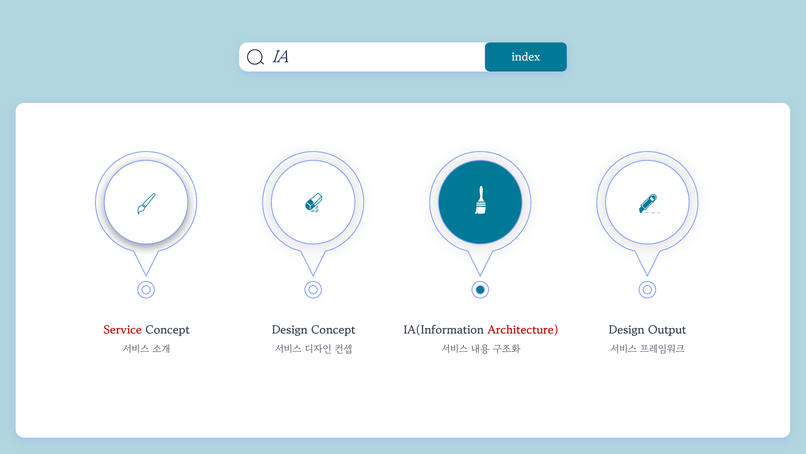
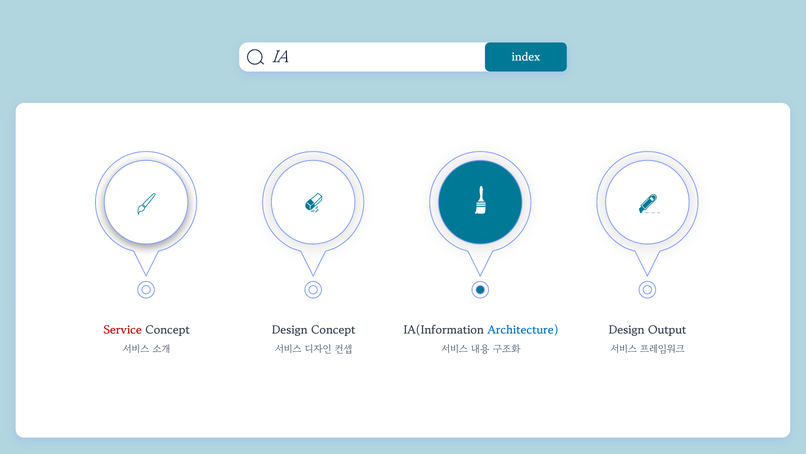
Architecture colour: red -> blue
